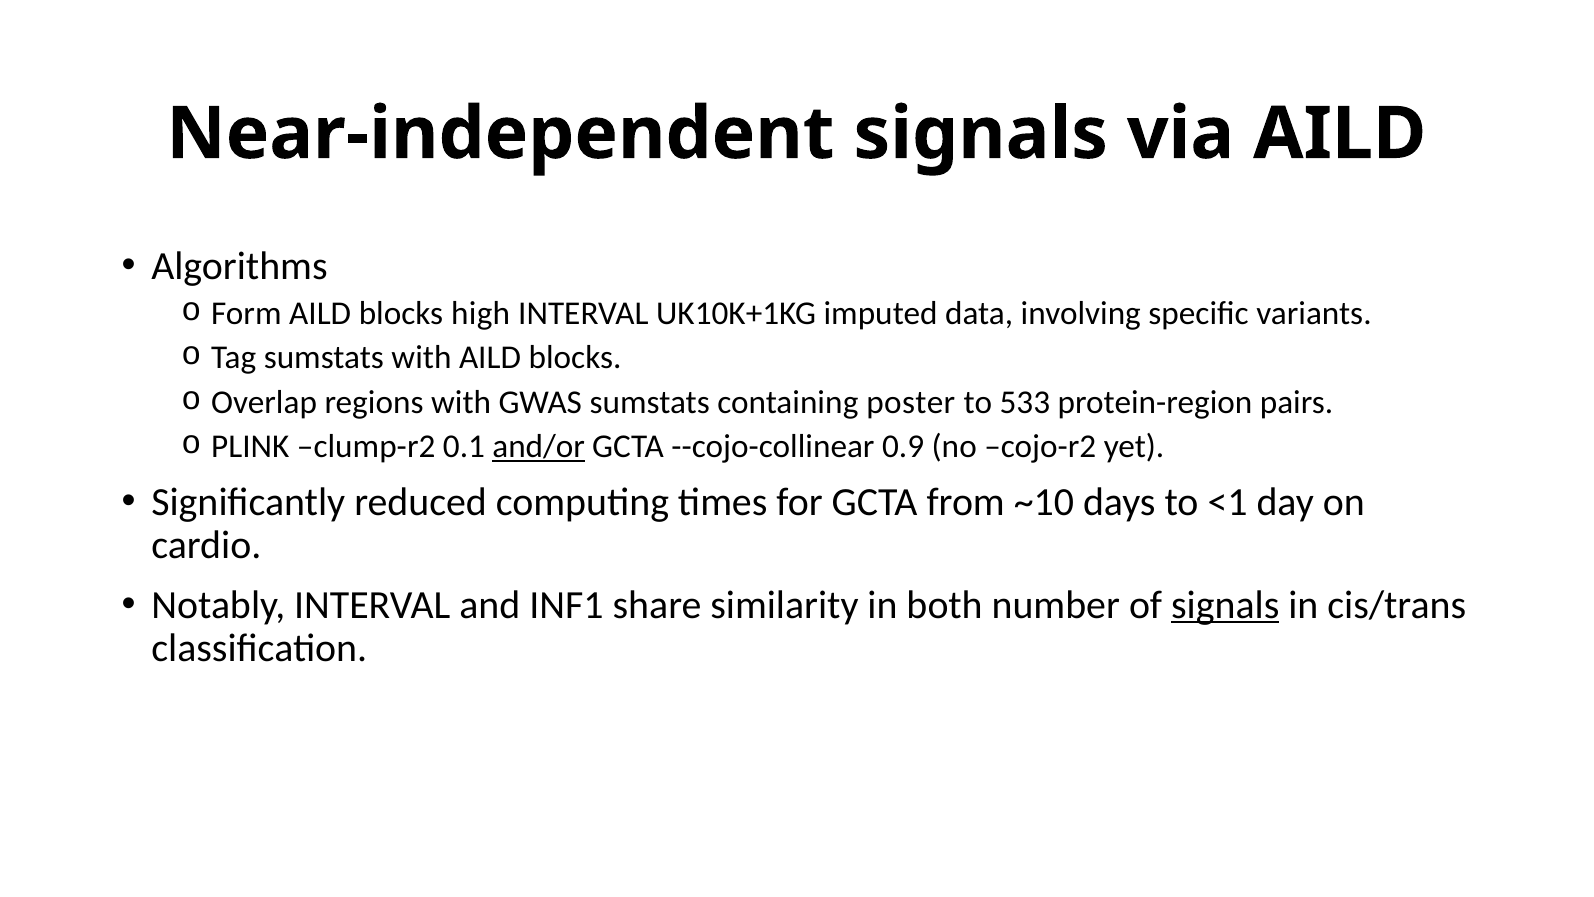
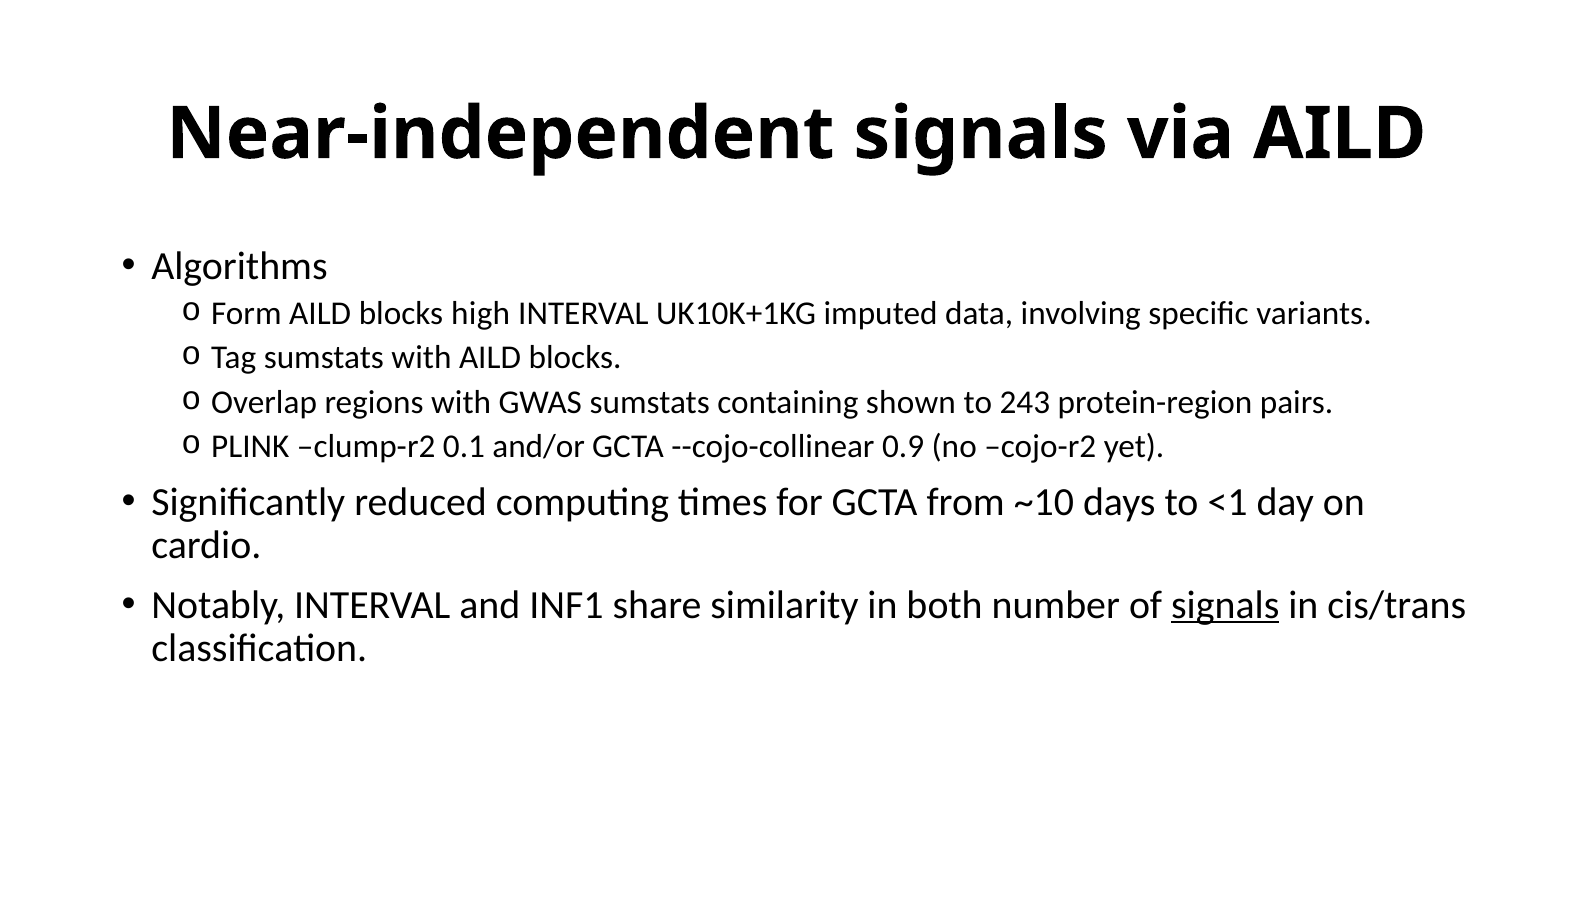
poster: poster -> shown
533: 533 -> 243
and/or underline: present -> none
